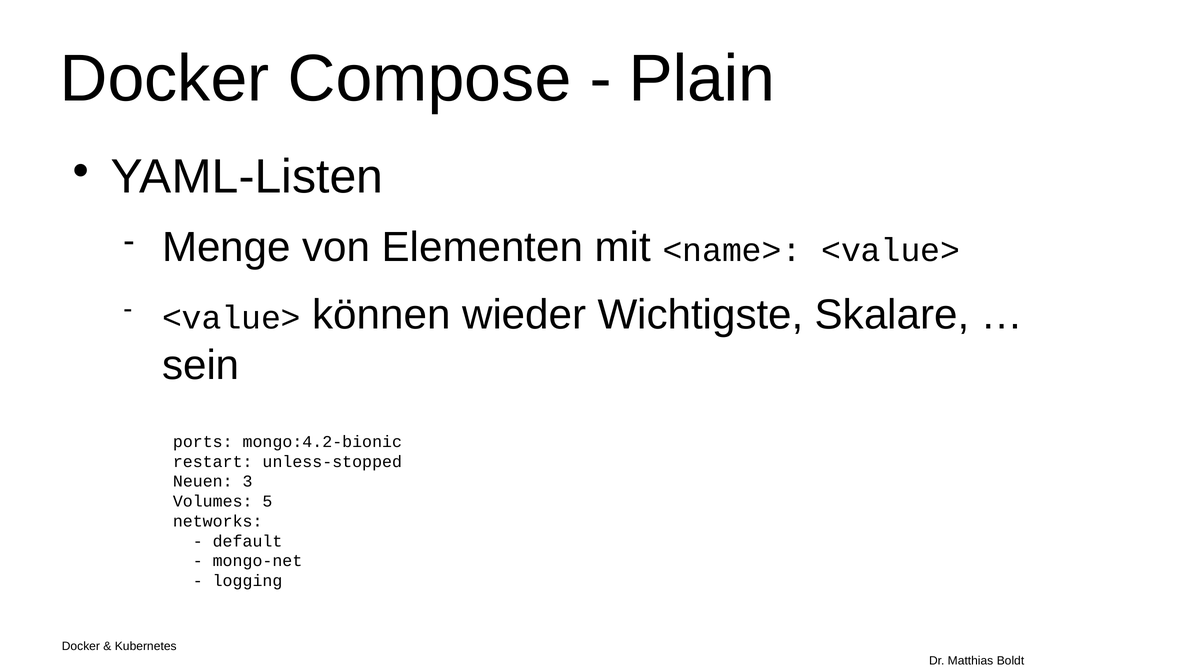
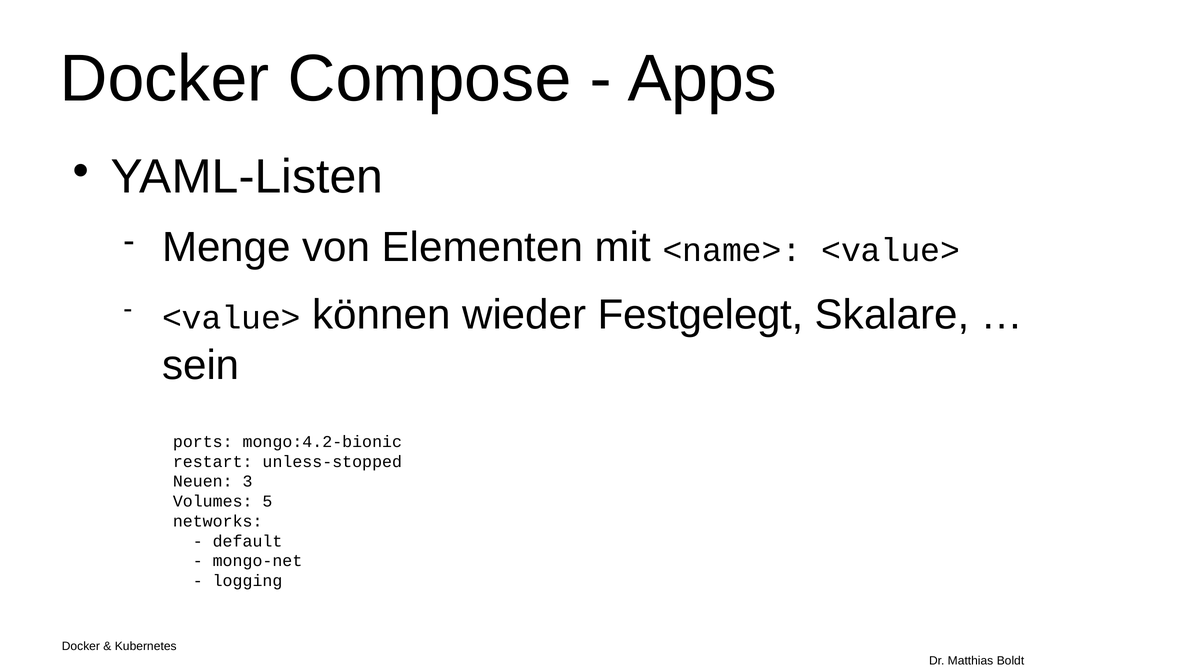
Plain: Plain -> Apps
Wichtigste: Wichtigste -> Festgelegt
